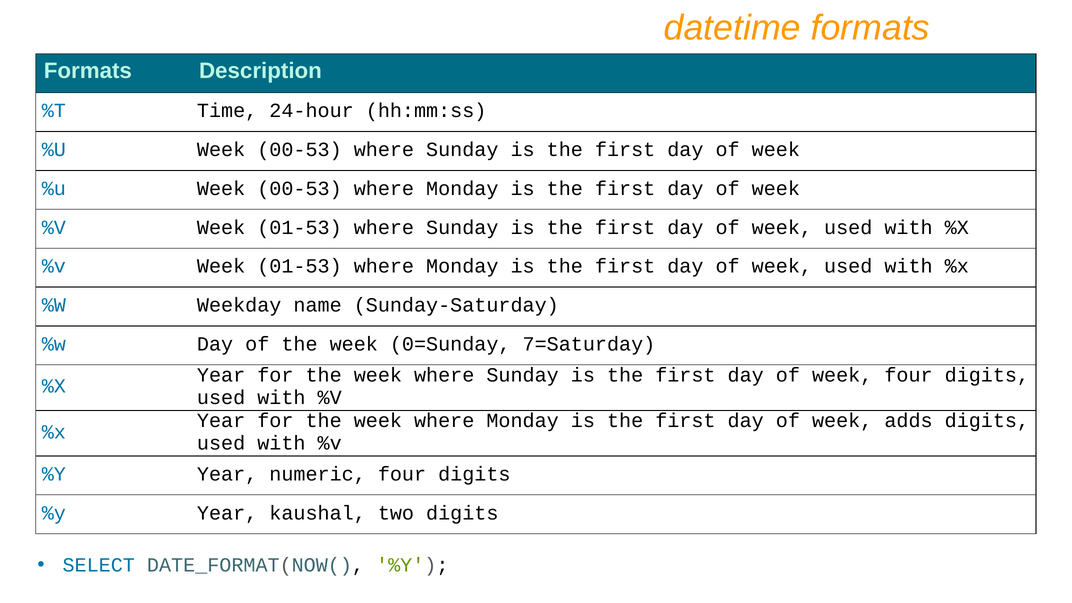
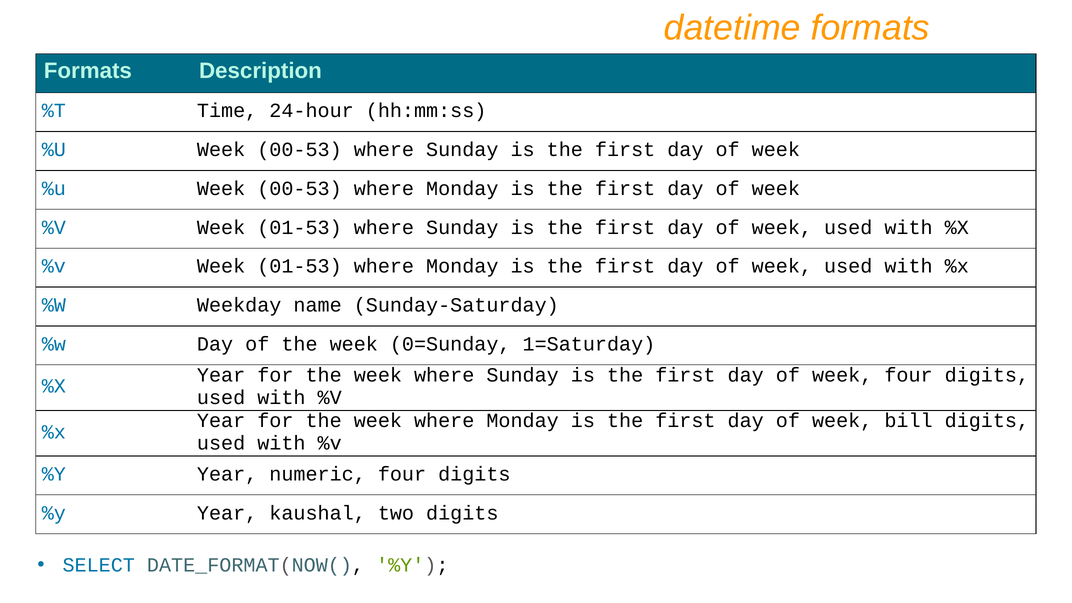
7=Saturday: 7=Saturday -> 1=Saturday
adds: adds -> bill
